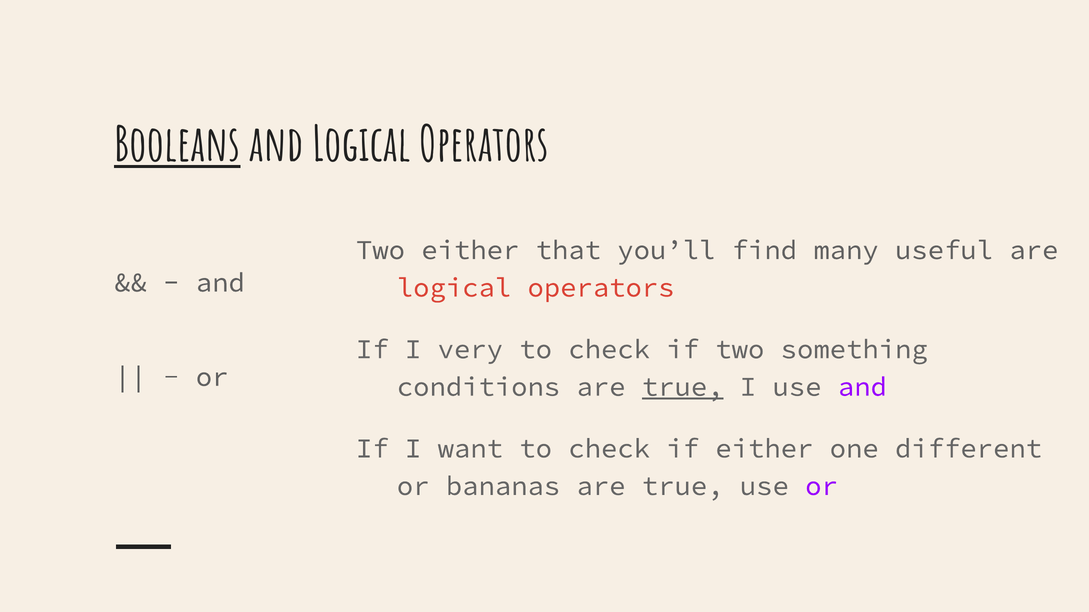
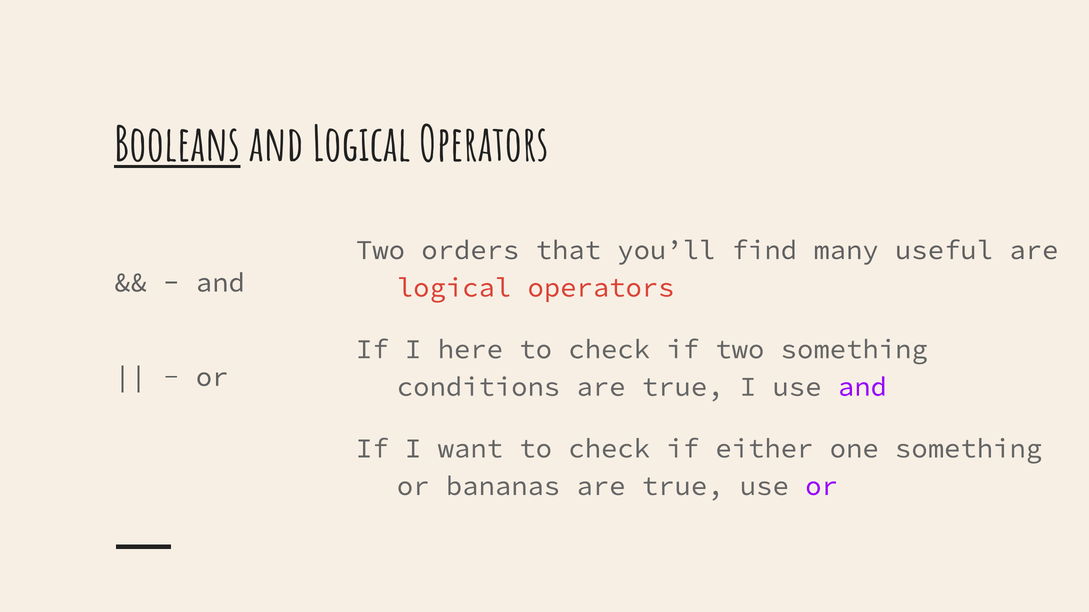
Two either: either -> orders
very: very -> here
true at (683, 387) underline: present -> none
one different: different -> something
